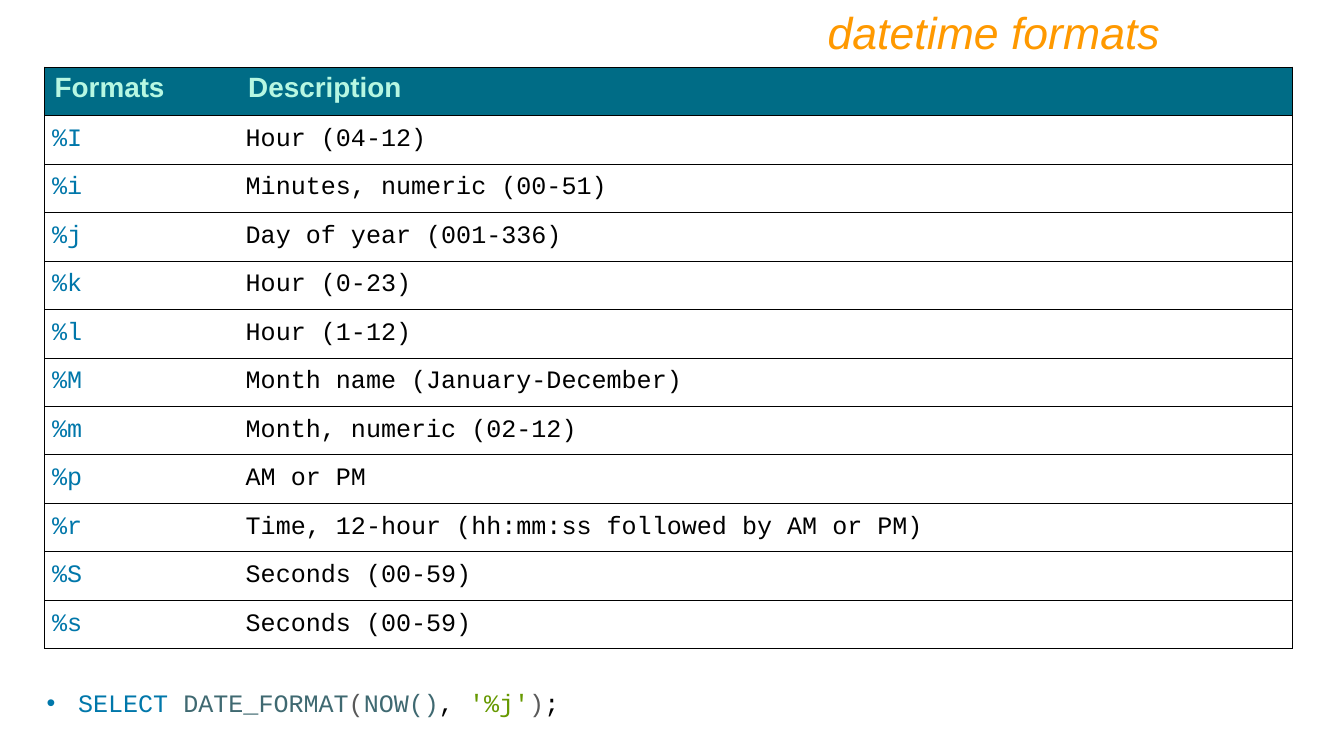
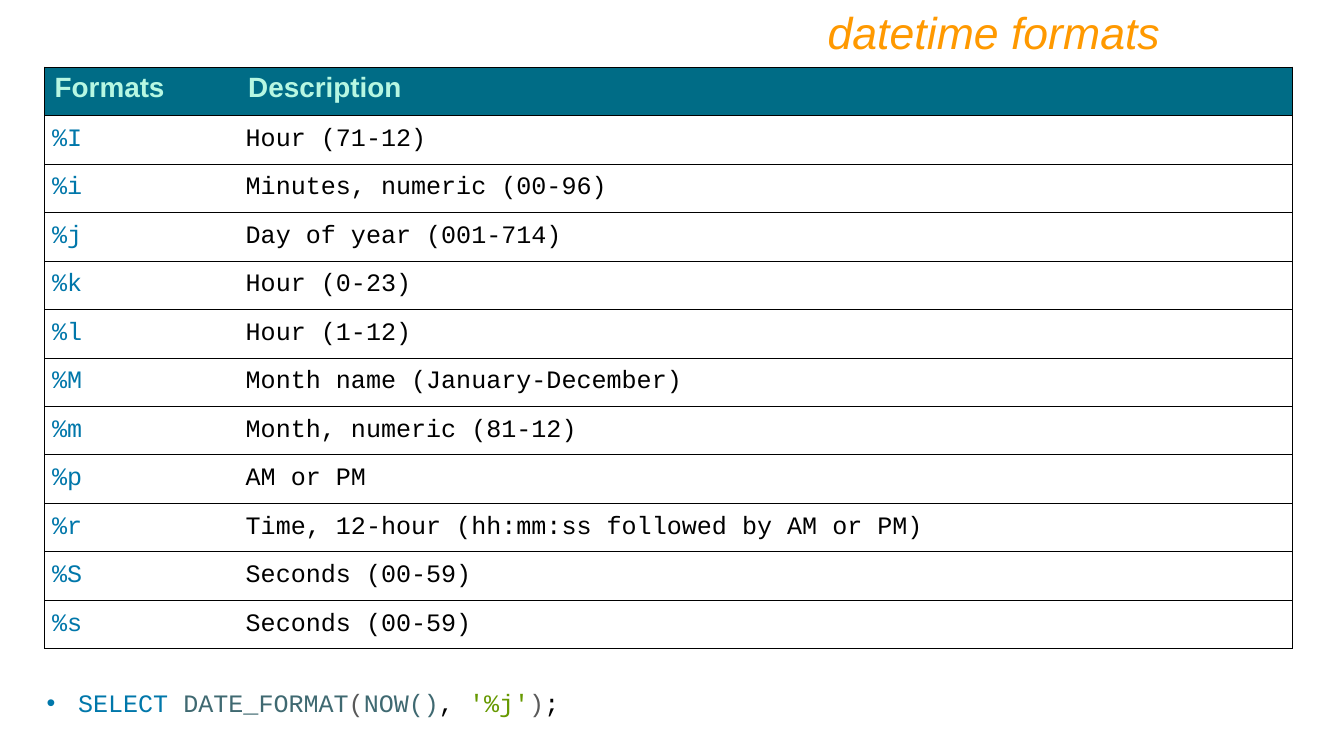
04-12: 04-12 -> 71-12
00-51: 00-51 -> 00-96
001-336: 001-336 -> 001-714
02-12: 02-12 -> 81-12
